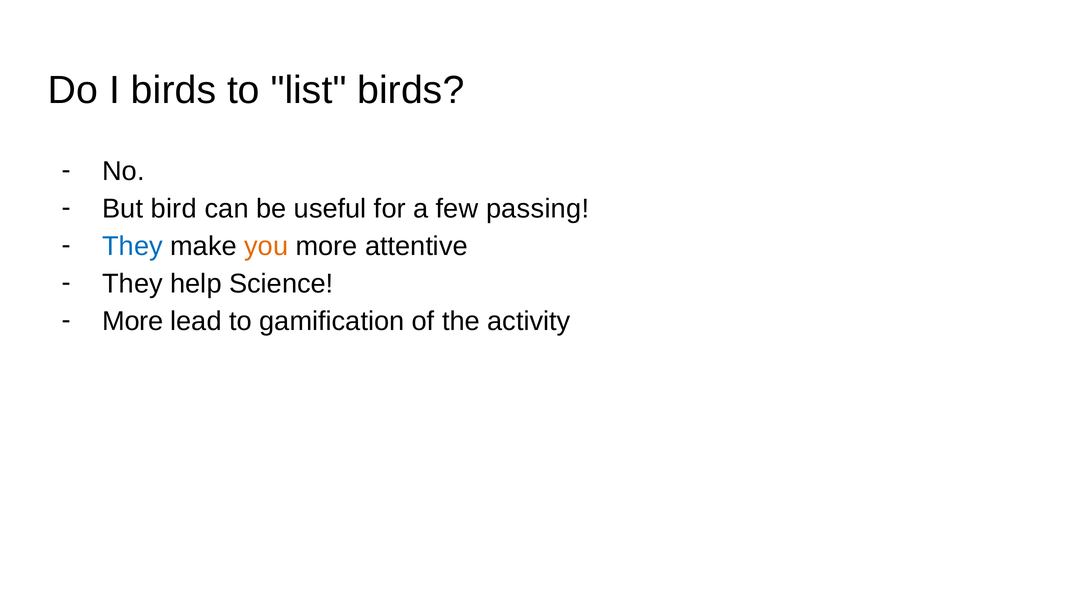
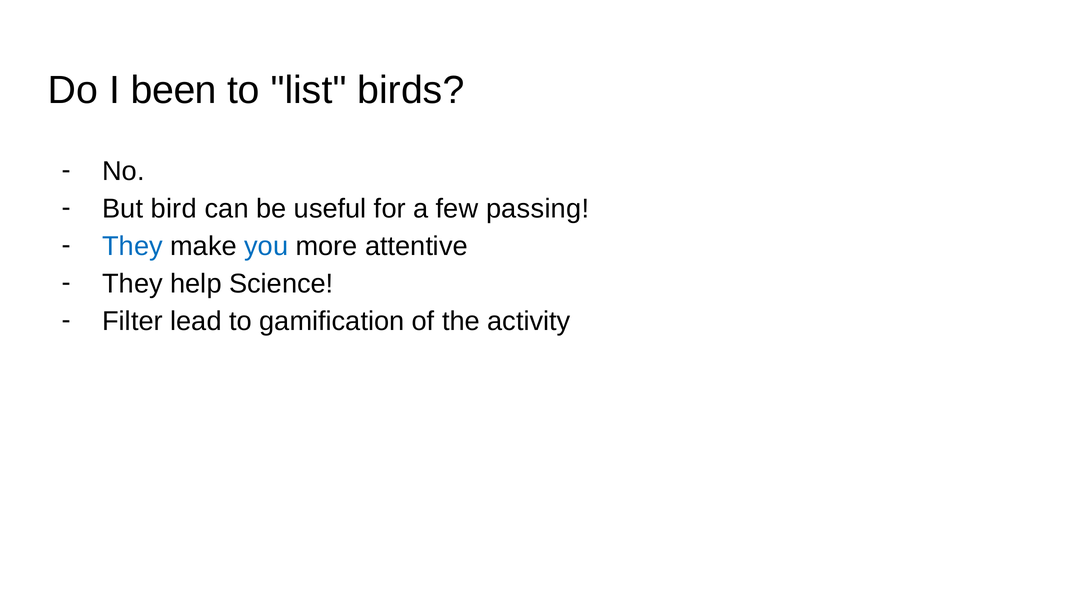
I birds: birds -> been
you colour: orange -> blue
More at (133, 321): More -> Filter
